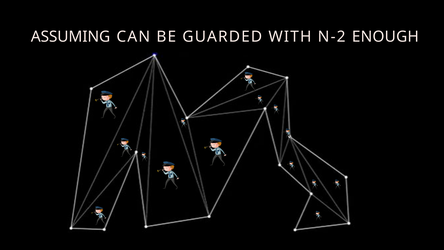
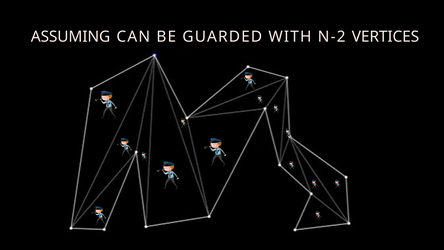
ENOUGH: ENOUGH -> VERTICES
